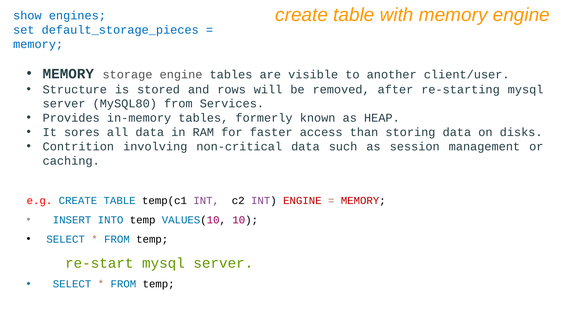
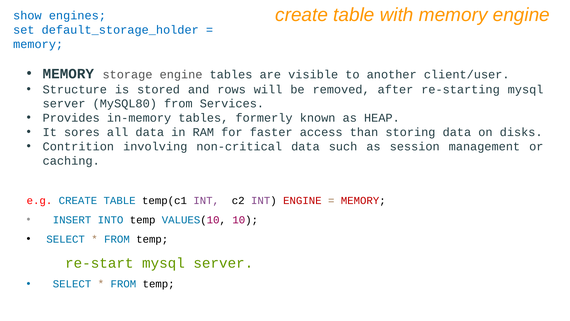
default_storage_pieces: default_storage_pieces -> default_storage_holder
